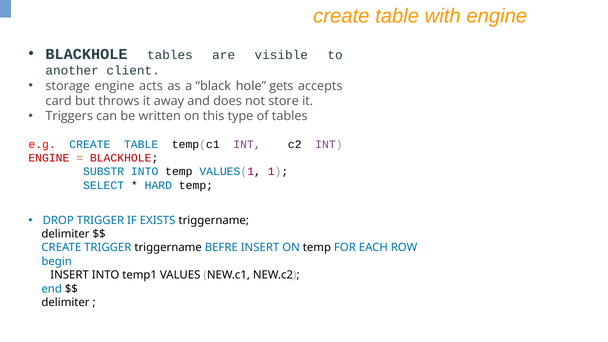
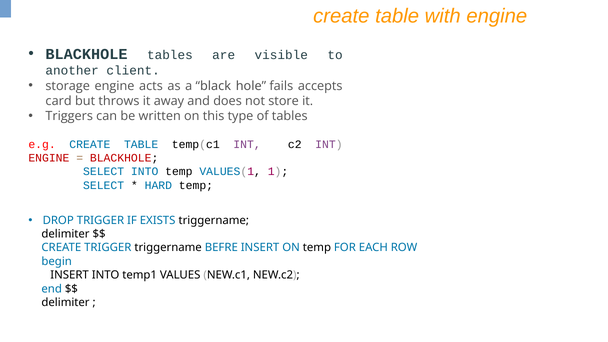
gets: gets -> fails
SUBSTR at (104, 172): SUBSTR -> SELECT
